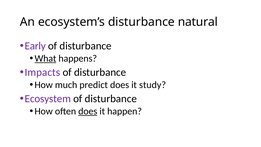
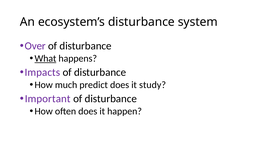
natural: natural -> system
Early: Early -> Over
Ecosystem: Ecosystem -> Important
does at (88, 111) underline: present -> none
